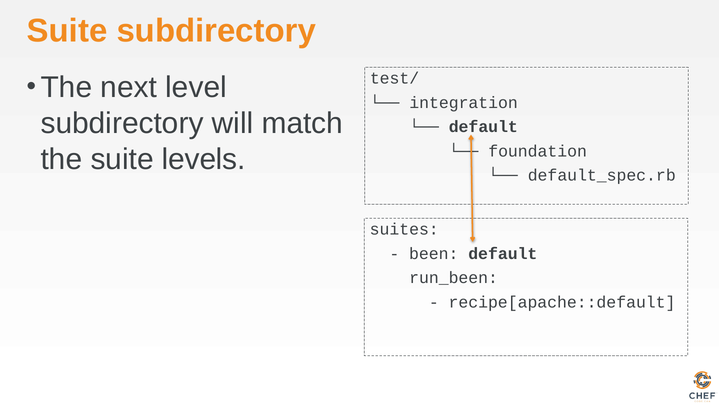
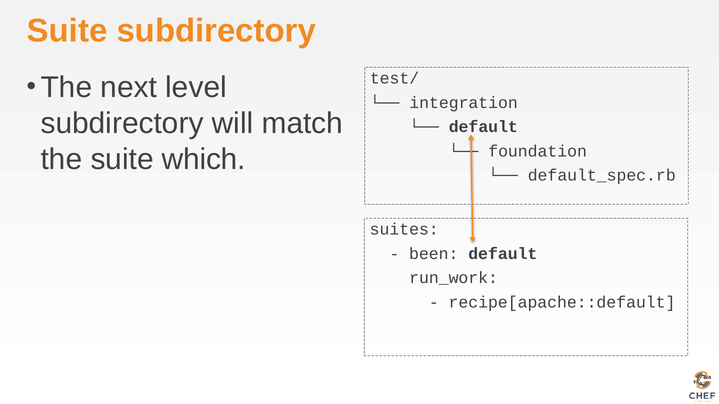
levels: levels -> which
run_been: run_been -> run_work
